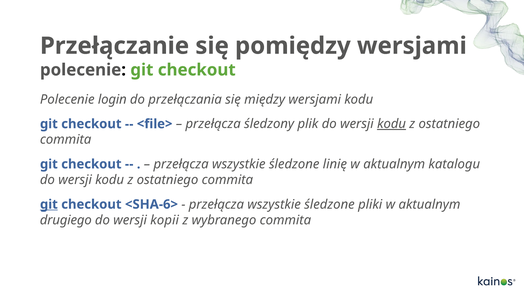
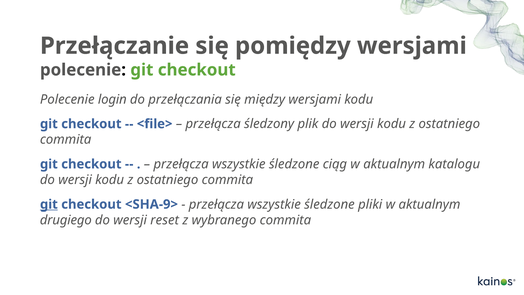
kodu at (392, 124) underline: present -> none
linię: linię -> ciąg
<SHA-6>: <SHA-6> -> <SHA-9>
kopii: kopii -> reset
